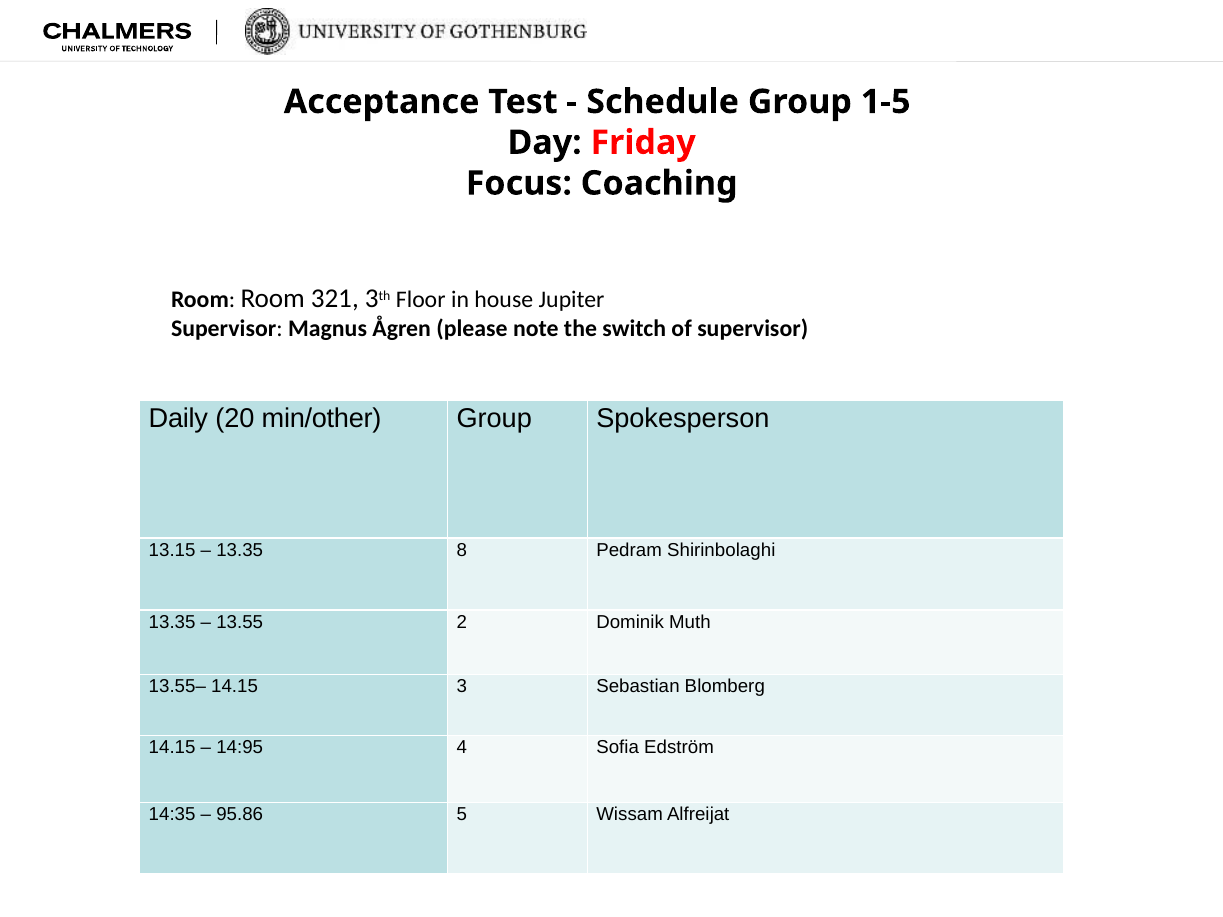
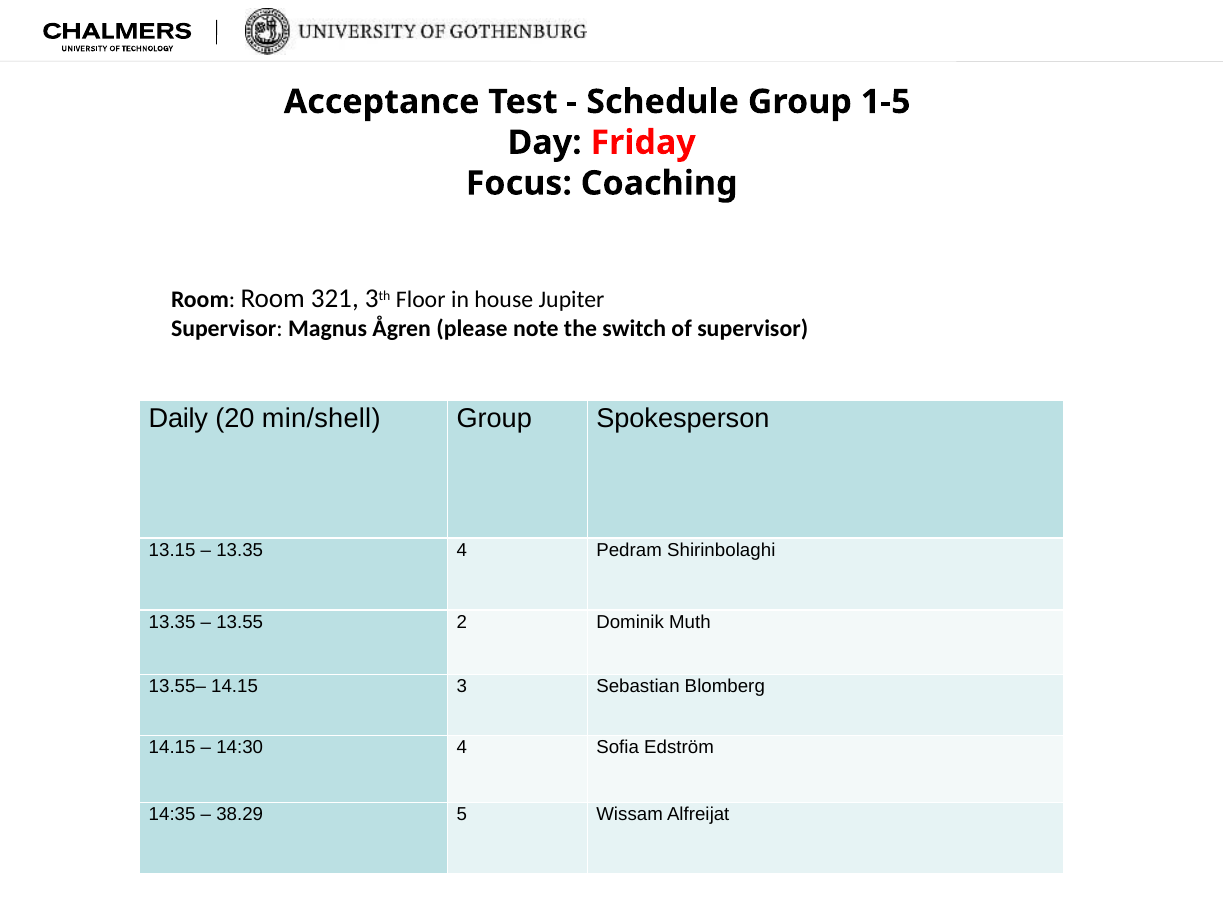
min/other: min/other -> min/shell
13.35 8: 8 -> 4
14:95: 14:95 -> 14:30
95.86: 95.86 -> 38.29
